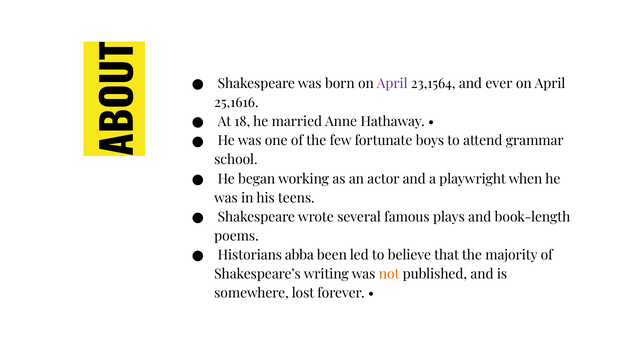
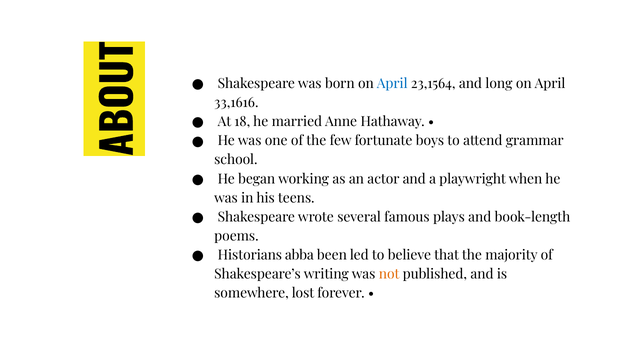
April at (392, 84) colour: purple -> blue
ever: ever -> long
25,1616: 25,1616 -> 33,1616
